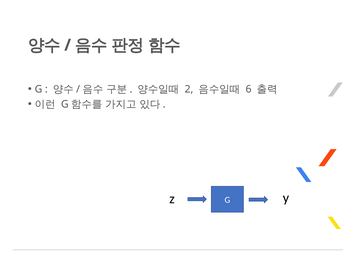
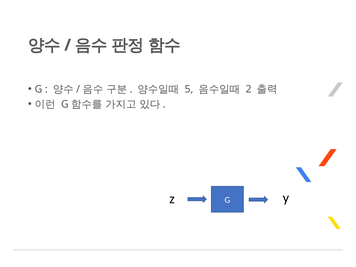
2: 2 -> 5
6: 6 -> 2
